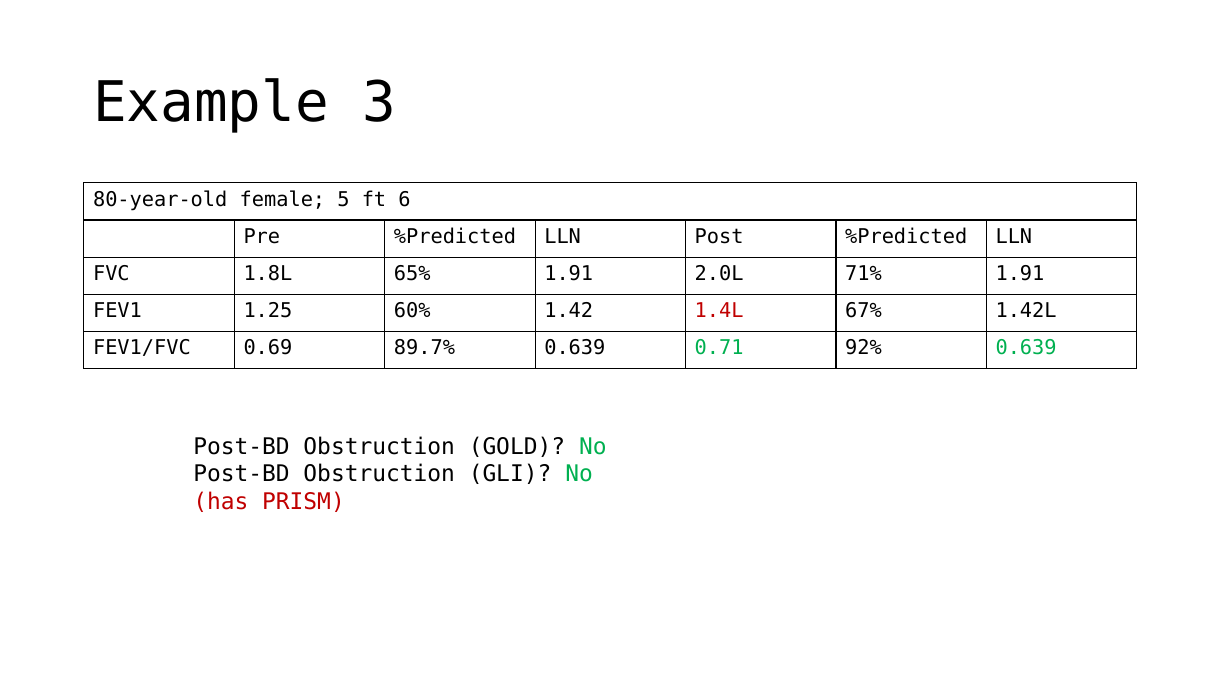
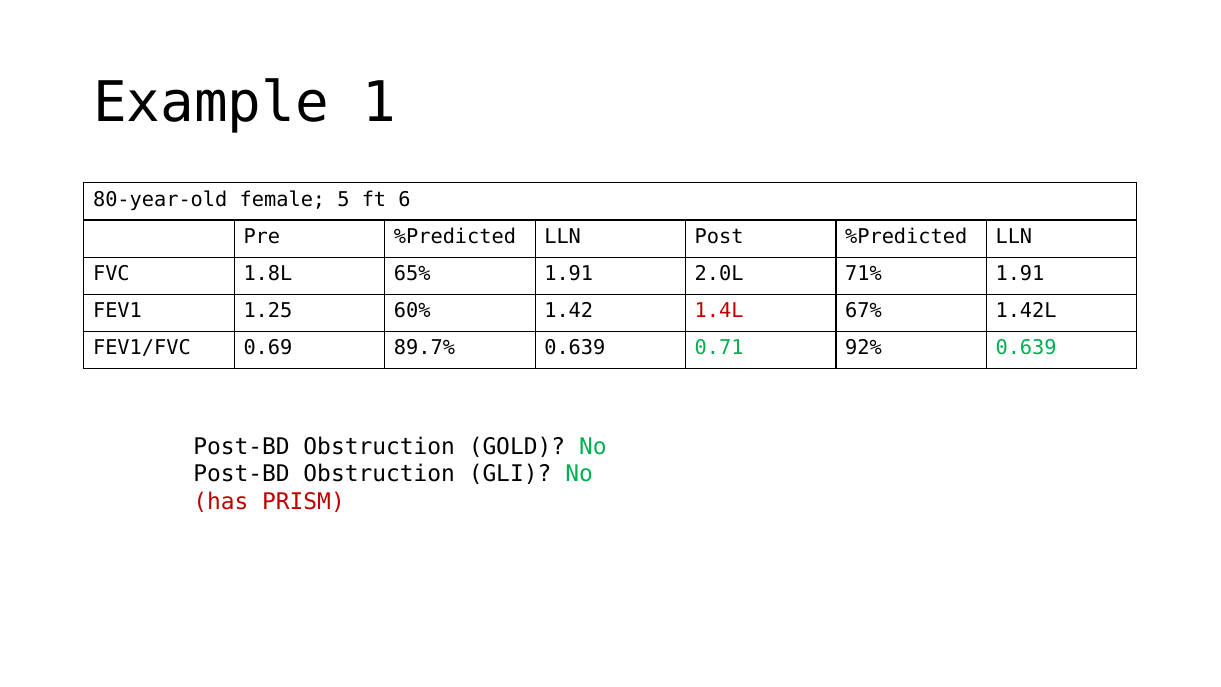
3: 3 -> 1
